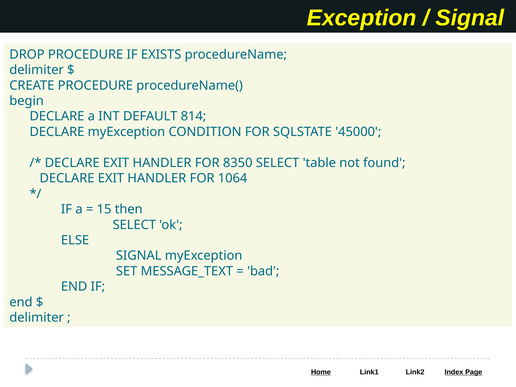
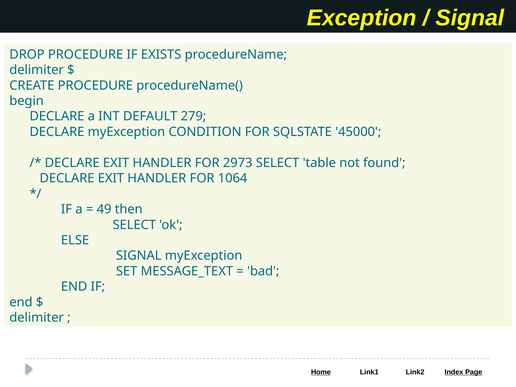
814: 814 -> 279
8350: 8350 -> 2973
15: 15 -> 49
